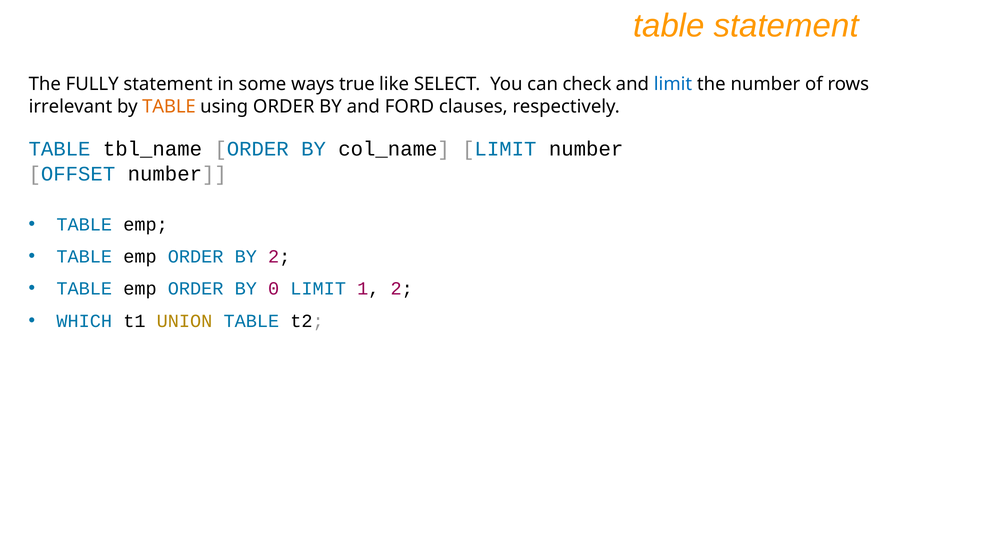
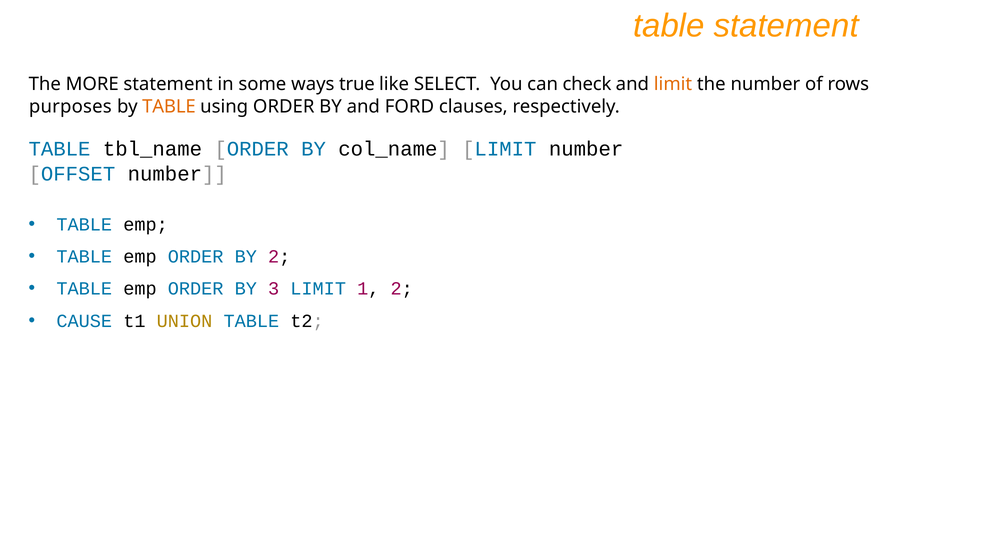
FULLY: FULLY -> MORE
limit at (673, 84) colour: blue -> orange
irrelevant: irrelevant -> purposes
0: 0 -> 3
WHICH: WHICH -> CAUSE
